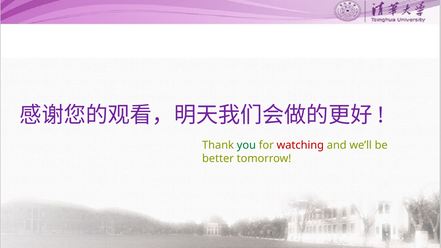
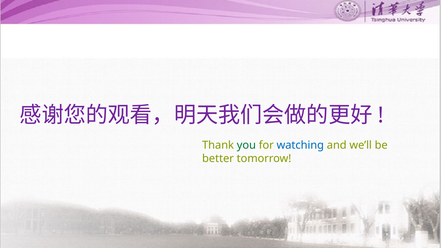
watching colour: red -> blue
